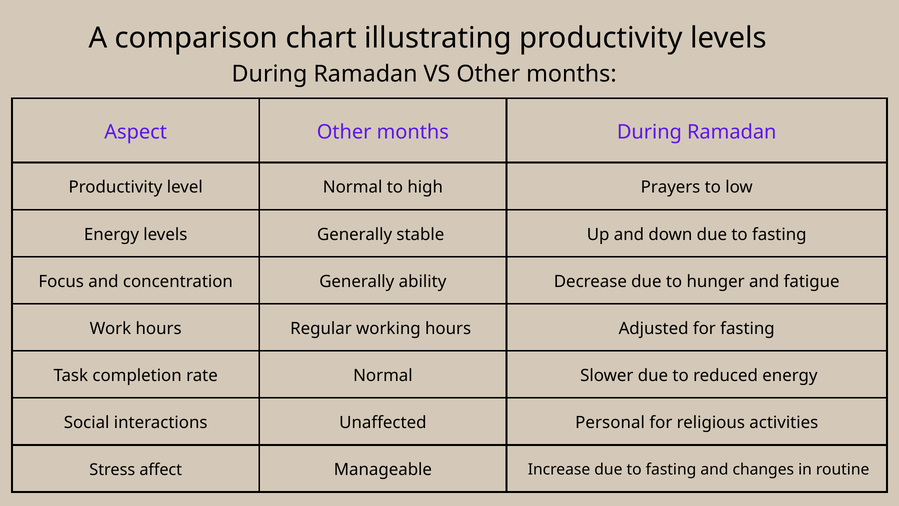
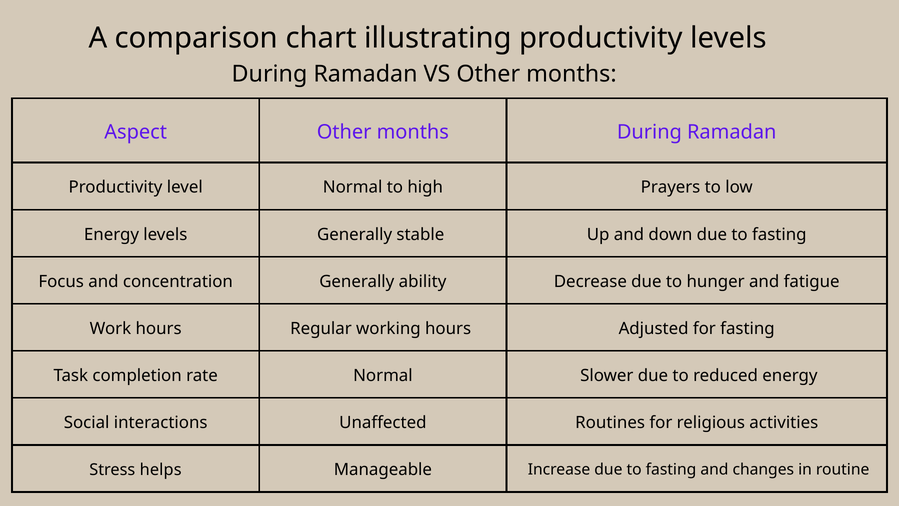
Personal: Personal -> Routines
affect: affect -> helps
